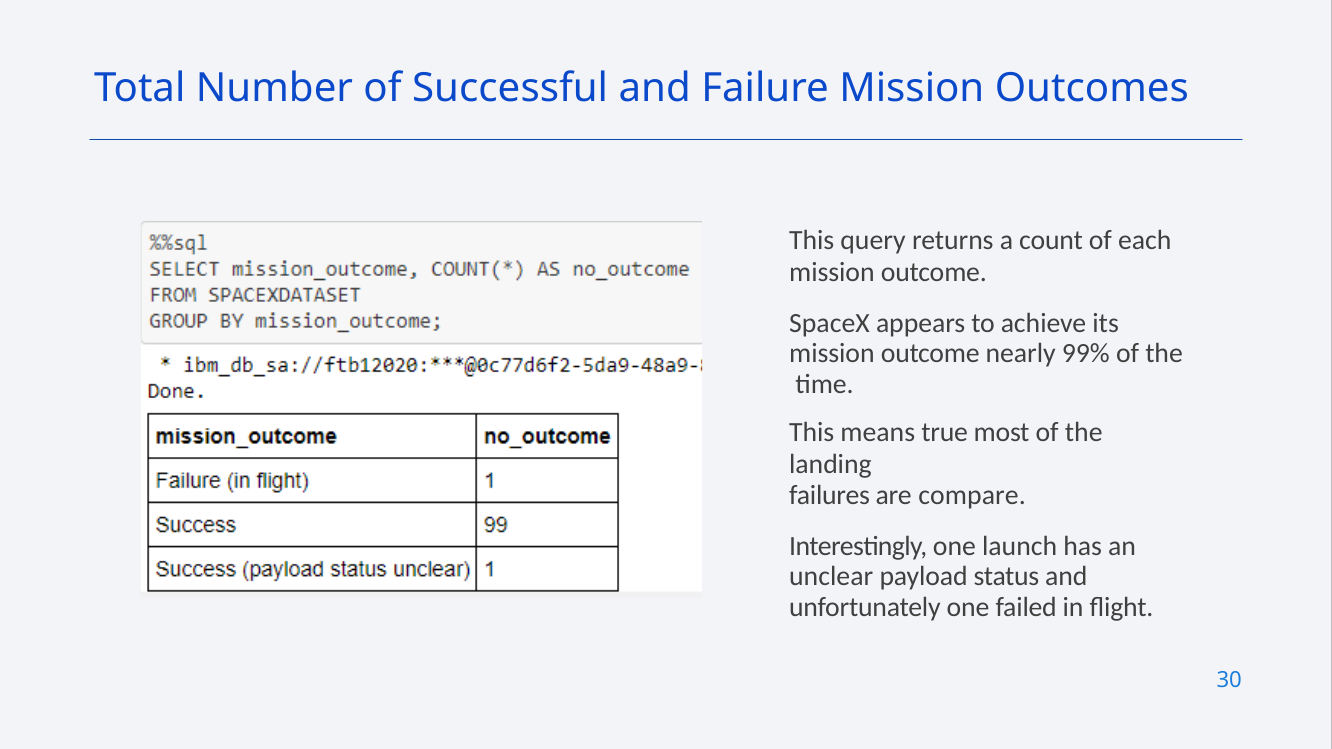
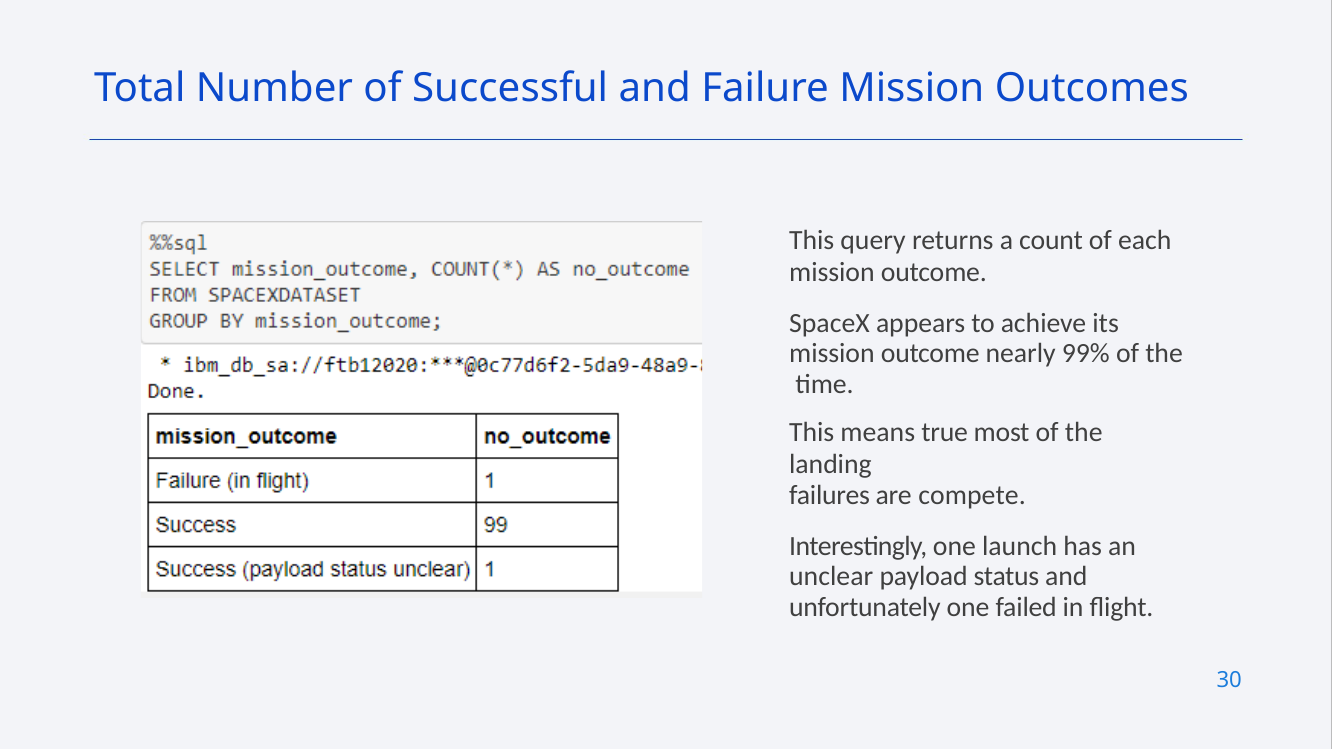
compare: compare -> compete
